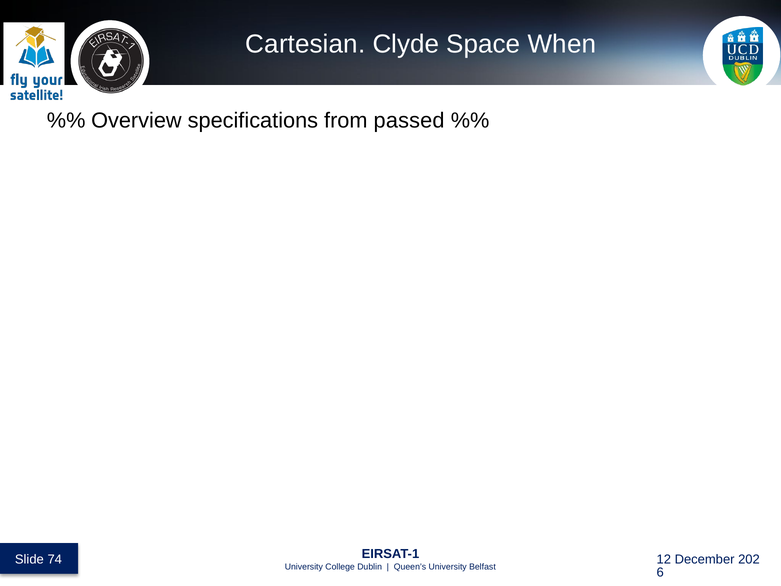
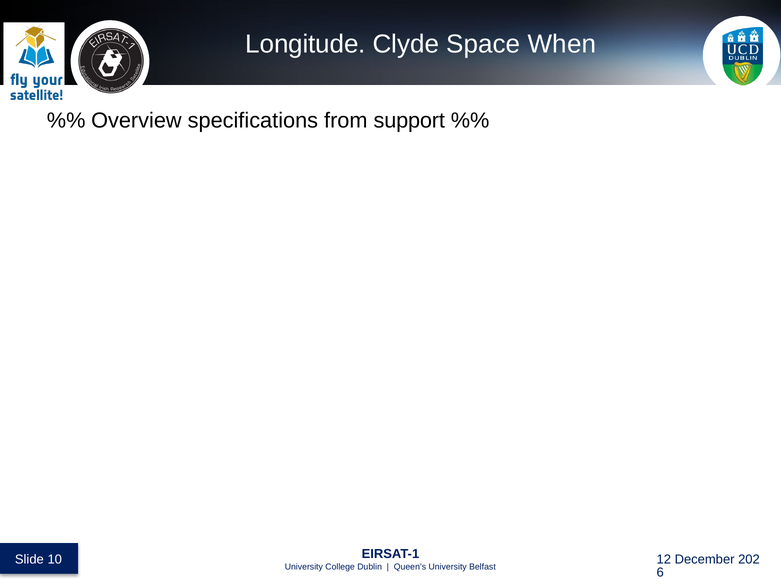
Cartesian: Cartesian -> Longitude
passed: passed -> support
74: 74 -> 10
